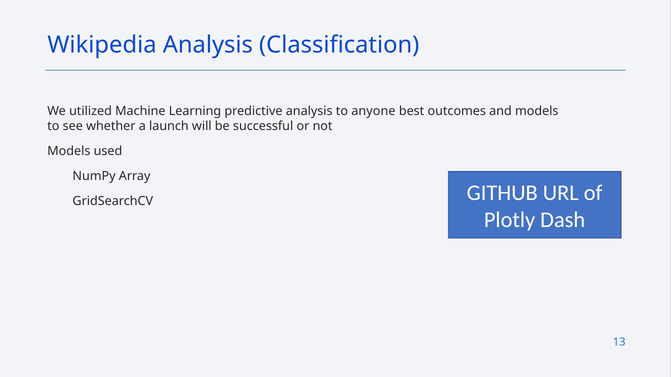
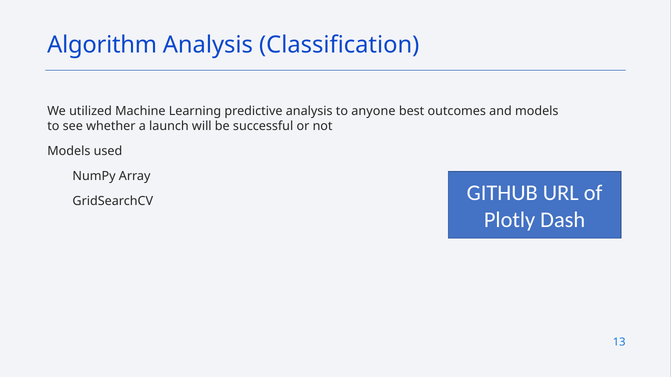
Wikipedia: Wikipedia -> Algorithm
